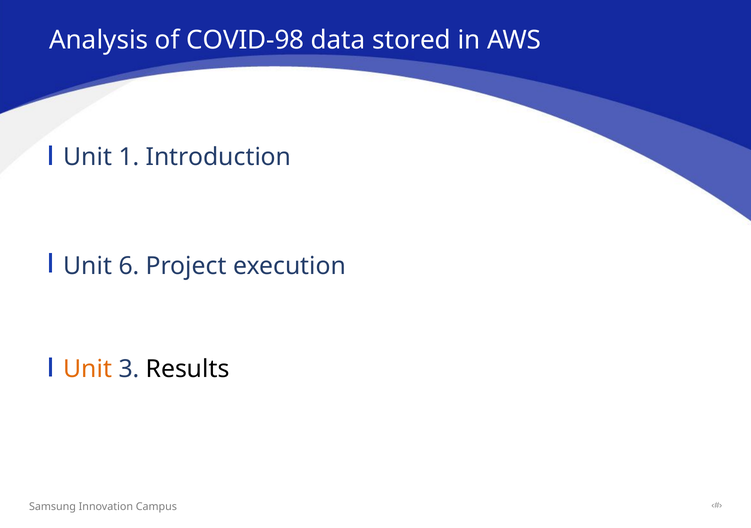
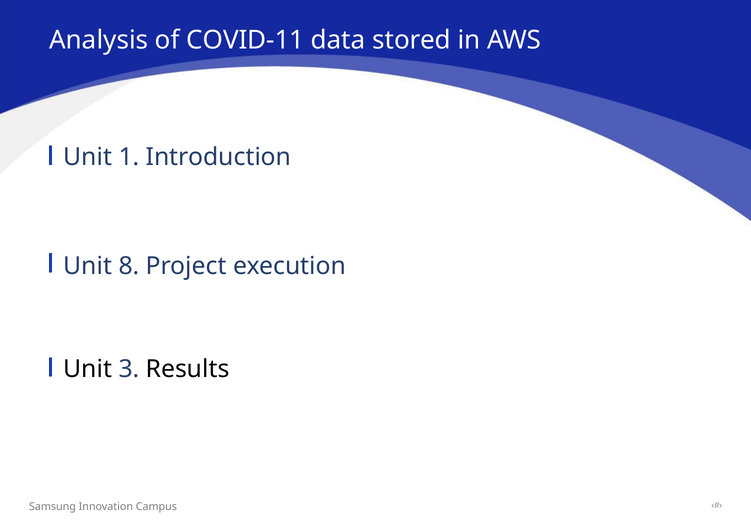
COVID-98: COVID-98 -> COVID-11
6: 6 -> 8
Unit at (88, 369) colour: orange -> black
